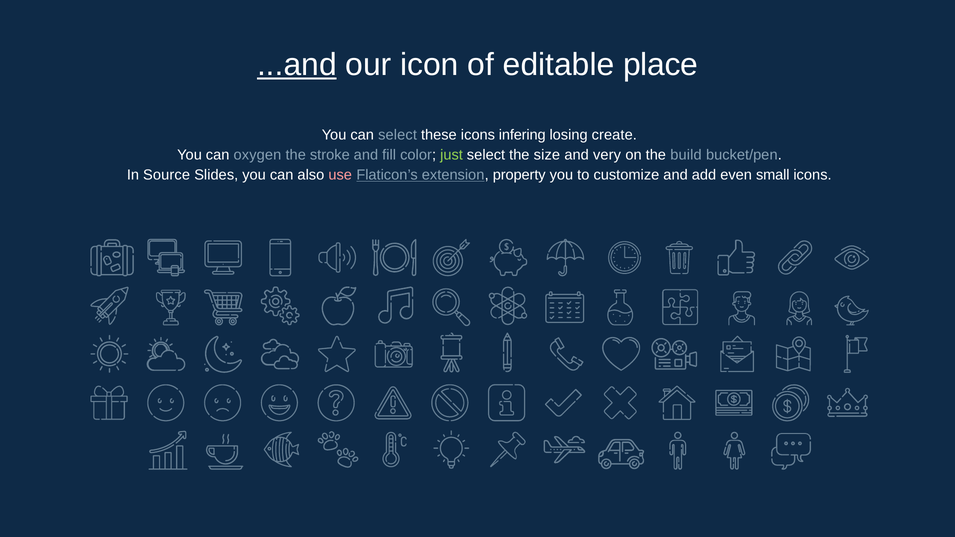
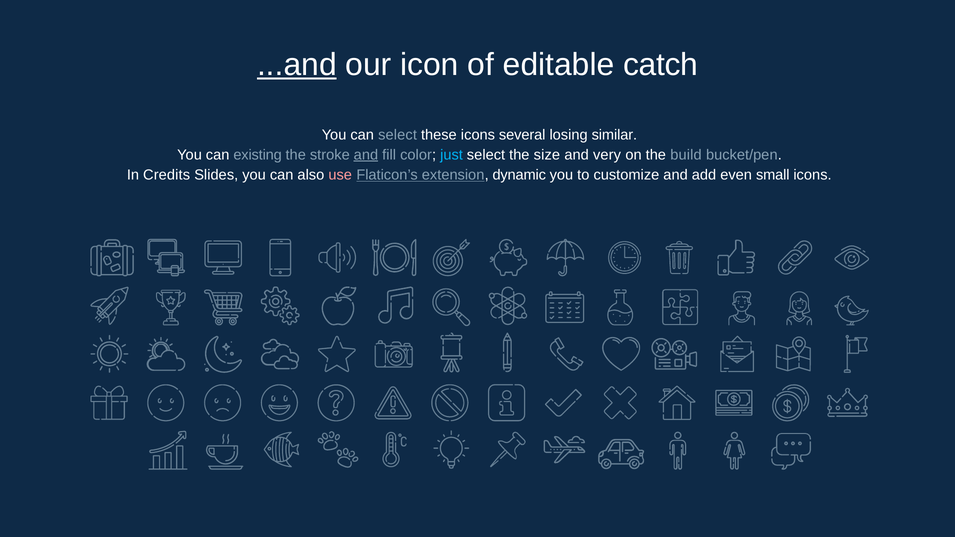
place: place -> catch
infering: infering -> several
create: create -> similar
oxygen: oxygen -> existing
and at (366, 155) underline: none -> present
just colour: light green -> light blue
Source: Source -> Credits
property: property -> dynamic
